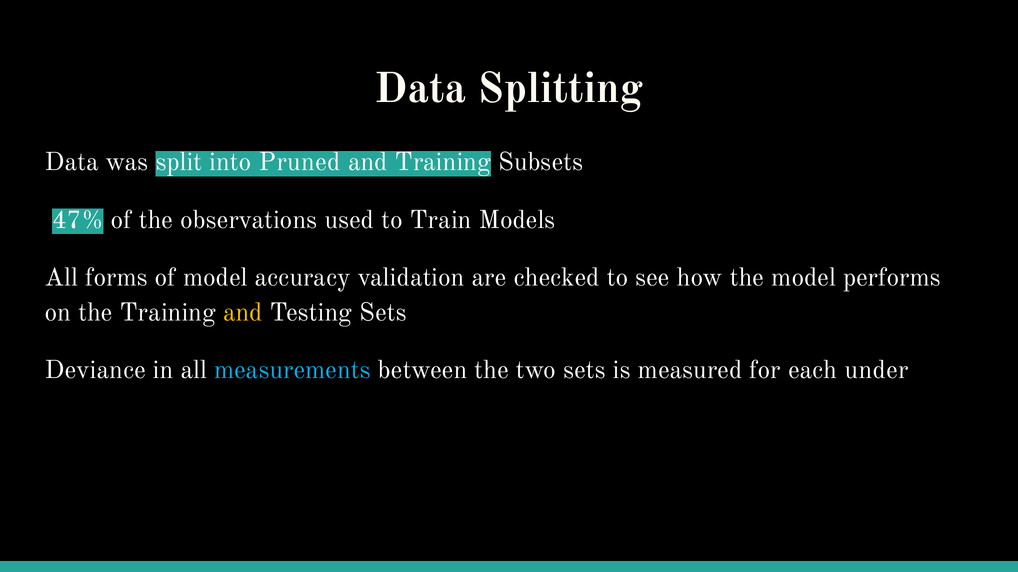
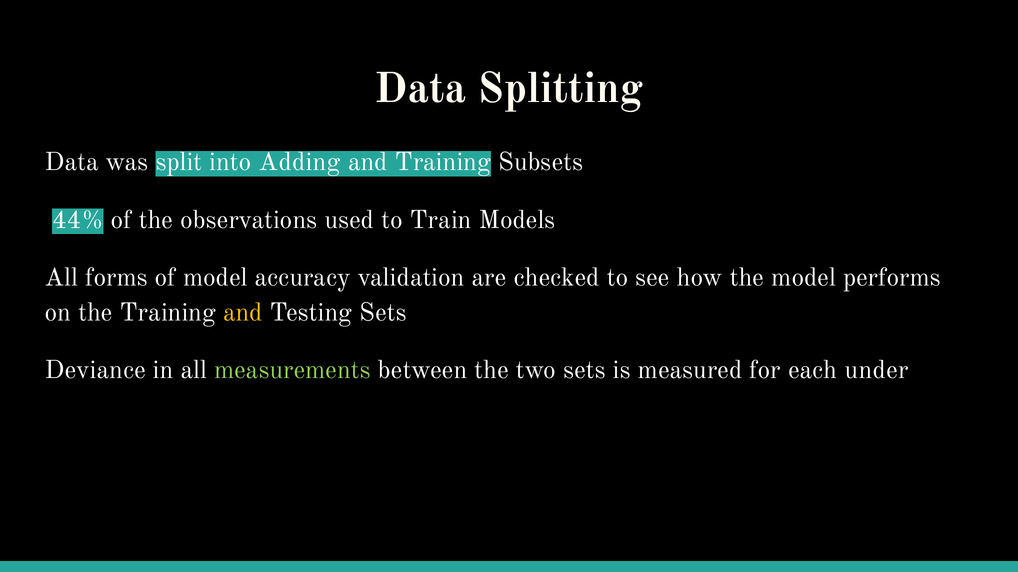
Pruned: Pruned -> Adding
47%: 47% -> 44%
measurements colour: light blue -> light green
